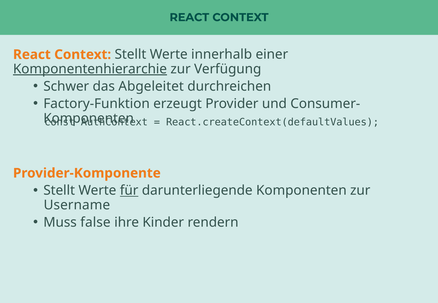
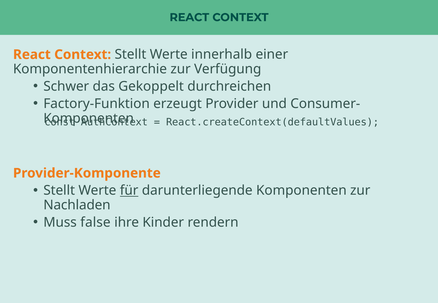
Komponentenhierarchie underline: present -> none
Abgeleitet: Abgeleitet -> Gekoppelt
Username: Username -> Nachladen
